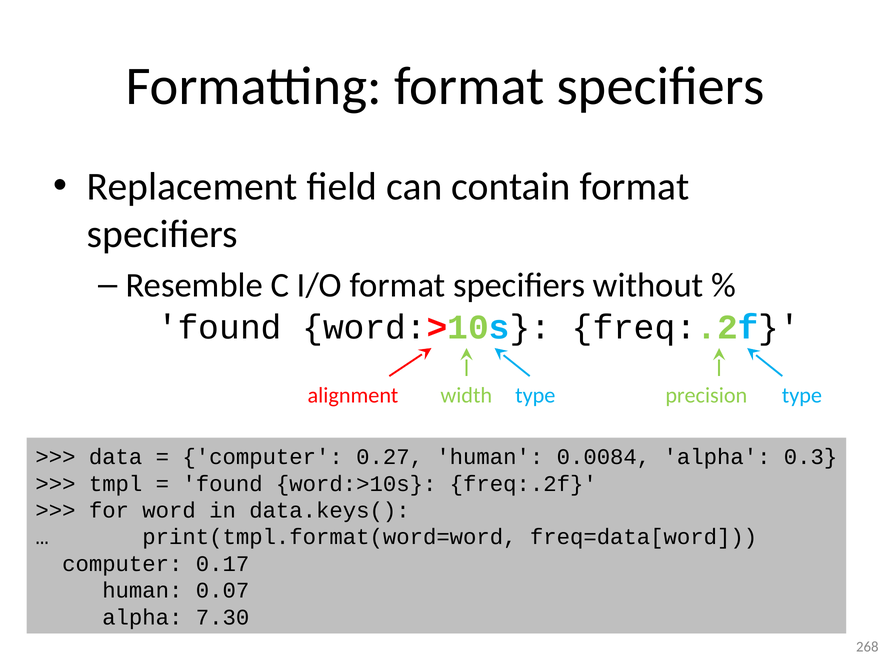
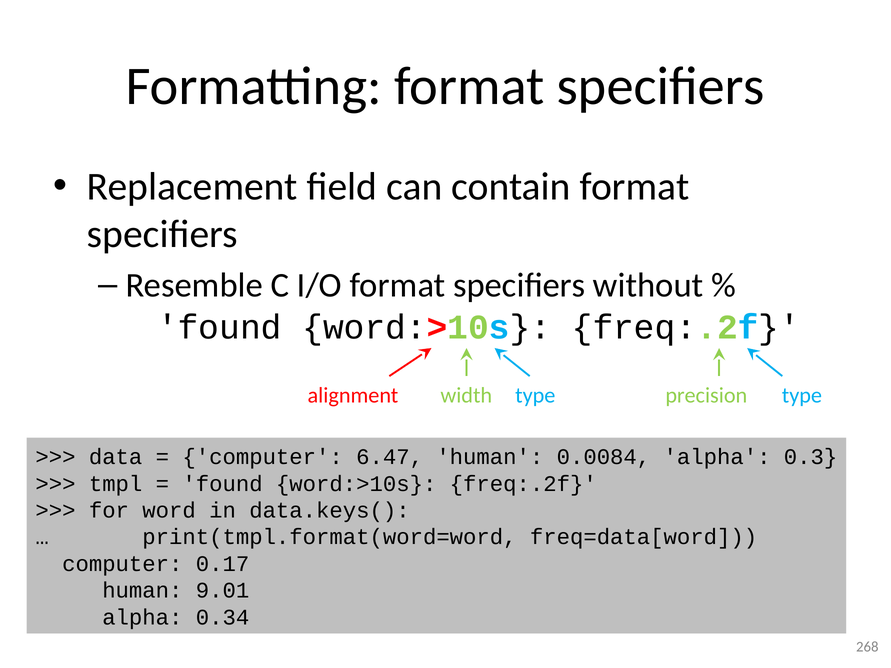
0.27: 0.27 -> 6.47
0.07: 0.07 -> 9.01
7.30: 7.30 -> 0.34
